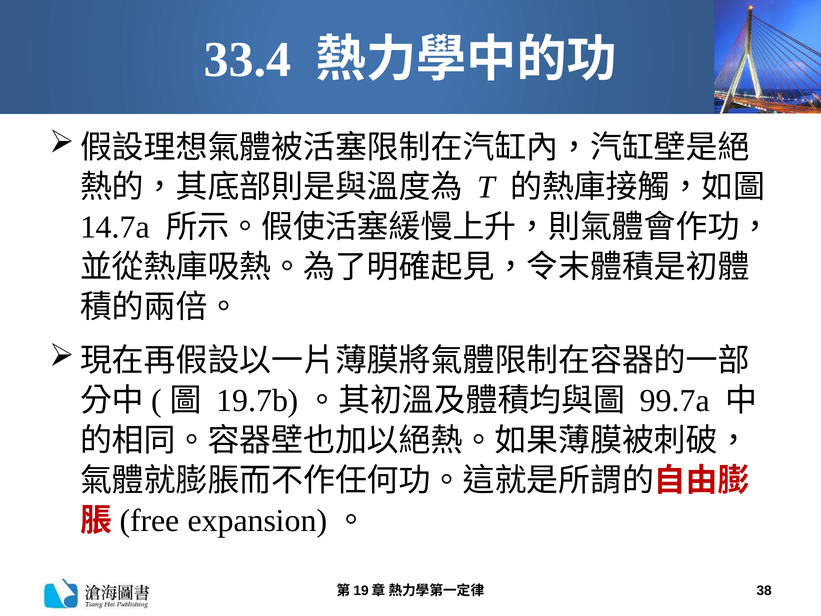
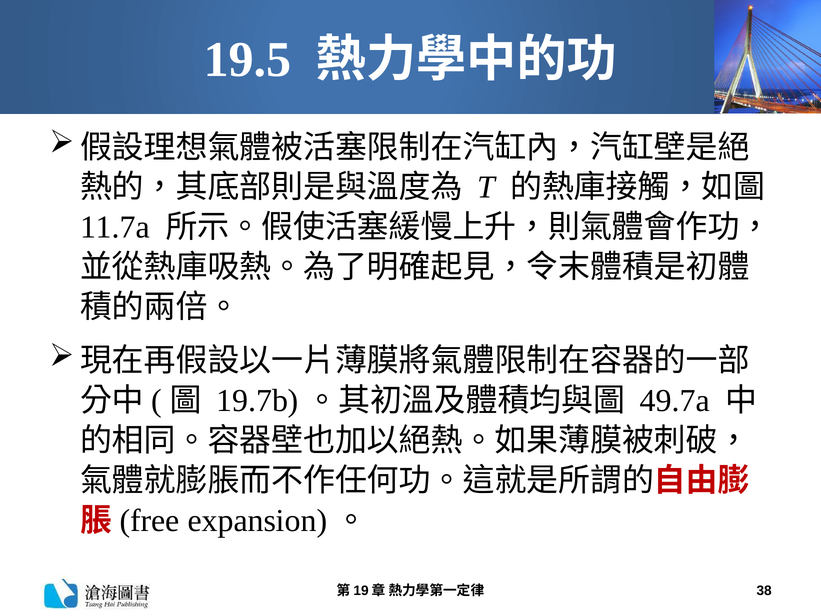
33.4: 33.4 -> 19.5
14.7a: 14.7a -> 11.7a
99.7a: 99.7a -> 49.7a
